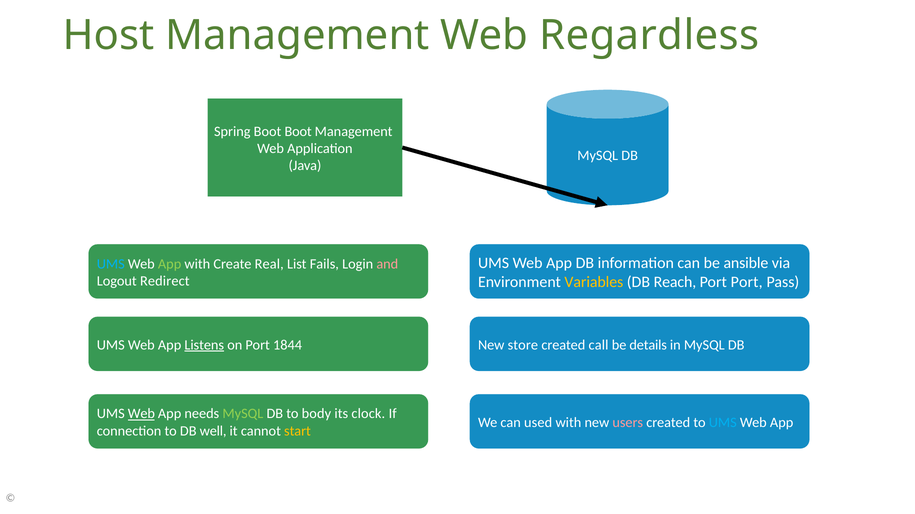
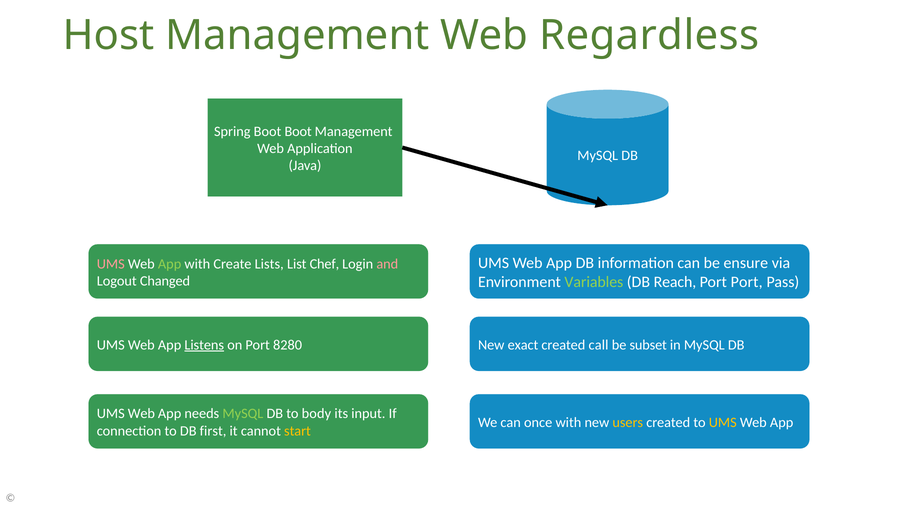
ansible: ansible -> ensure
UMS at (111, 264) colour: light blue -> pink
Real: Real -> Lists
Fails: Fails -> Chef
Redirect: Redirect -> Changed
Variables colour: yellow -> light green
1844: 1844 -> 8280
store: store -> exact
details: details -> subset
Web at (141, 414) underline: present -> none
clock: clock -> input
used: used -> once
users colour: pink -> yellow
UMS at (723, 423) colour: light blue -> yellow
well: well -> first
